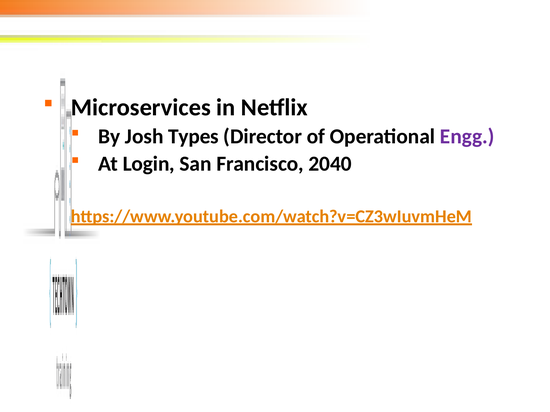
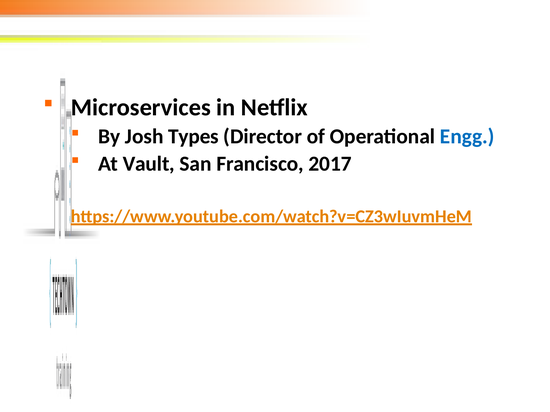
Engg colour: purple -> blue
Login: Login -> Vault
2040: 2040 -> 2017
